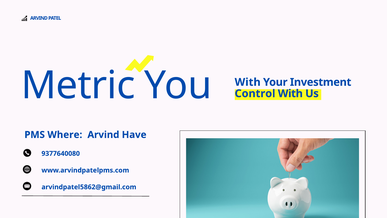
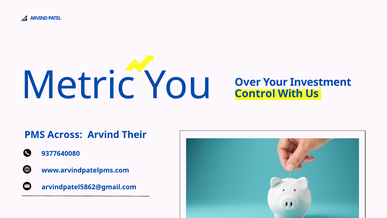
With at (248, 82): With -> Over
Where: Where -> Across
Have: Have -> Their
